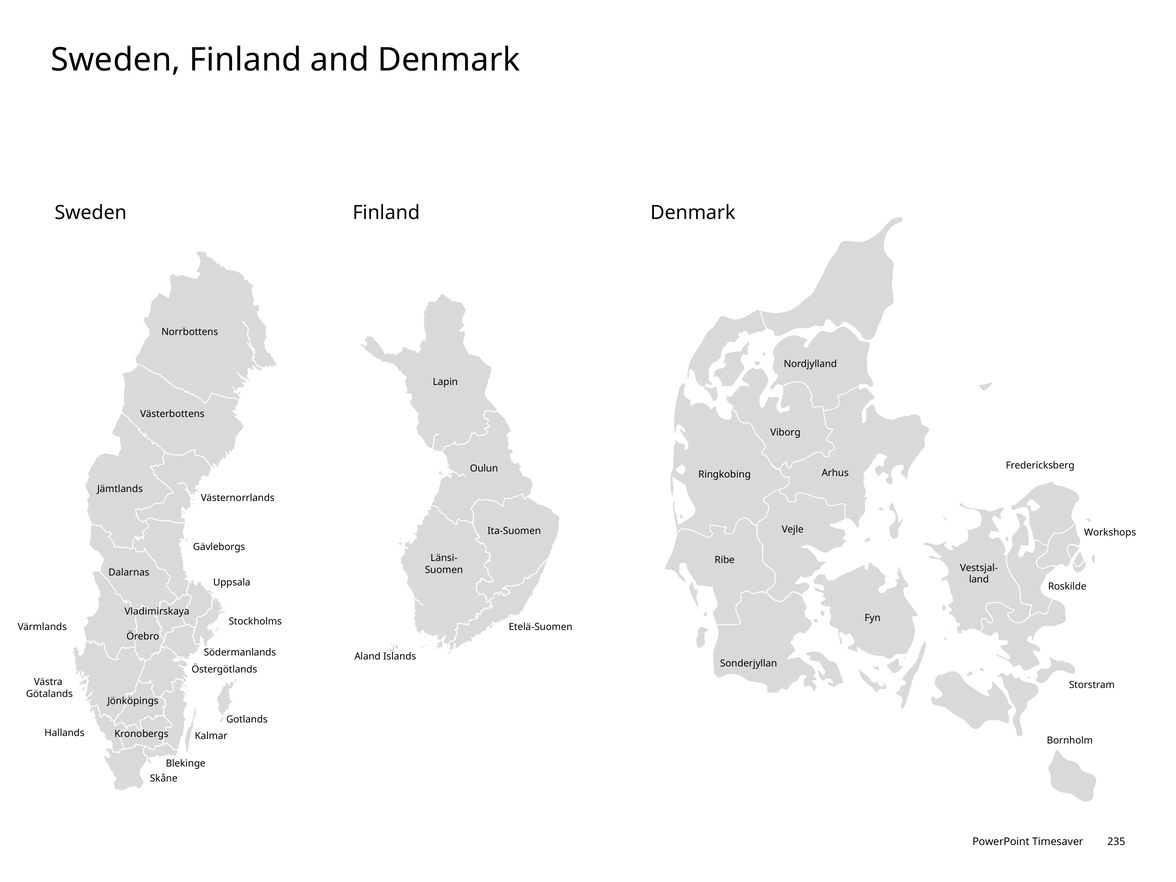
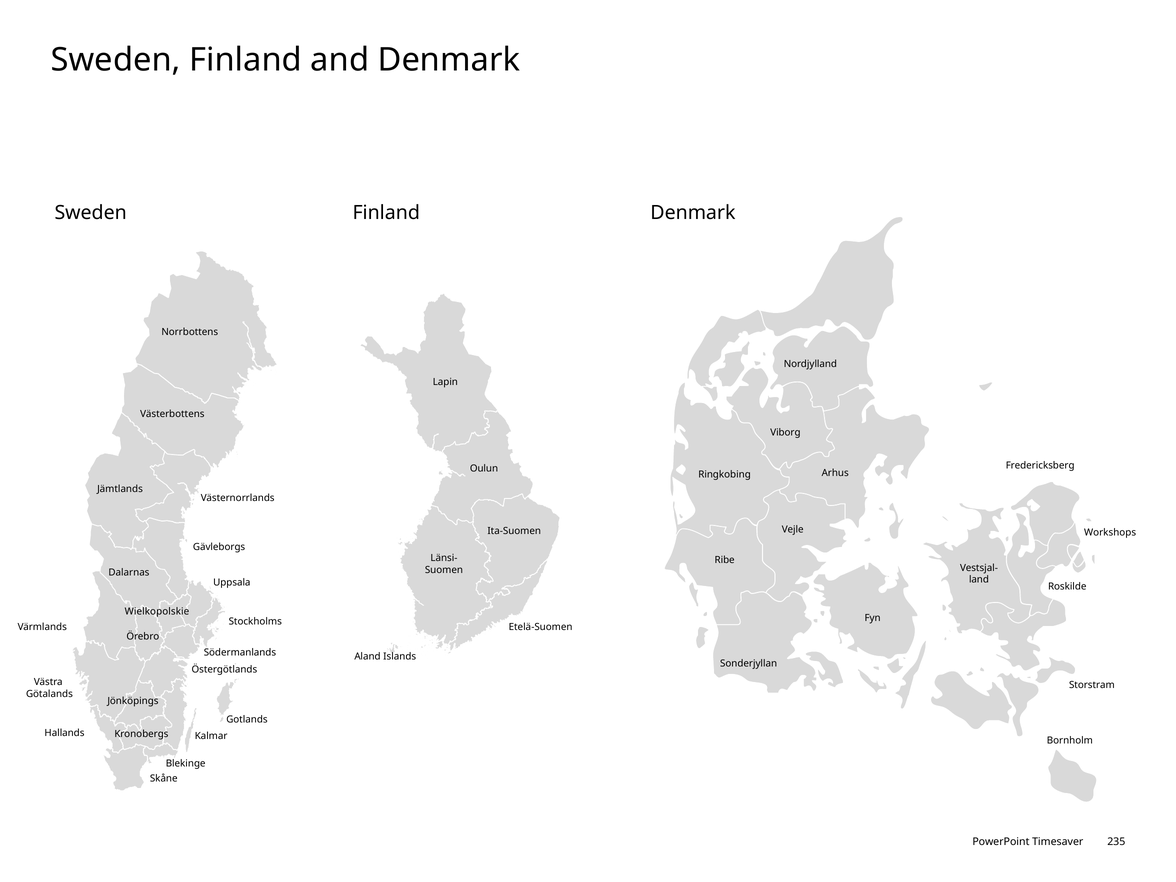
Vladimirskaya: Vladimirskaya -> Wielkopolskie
